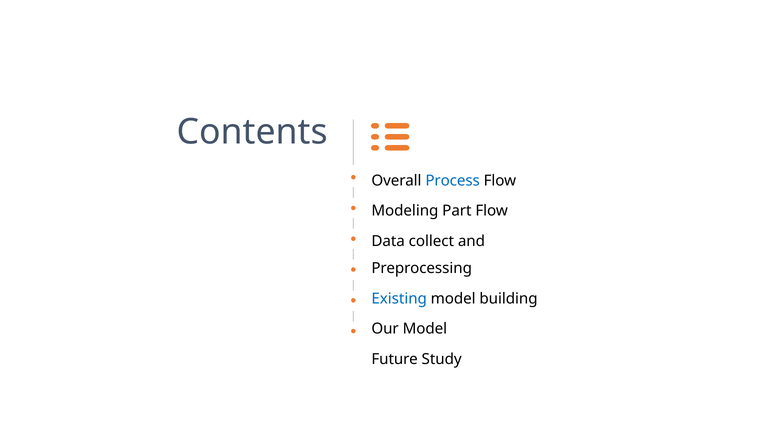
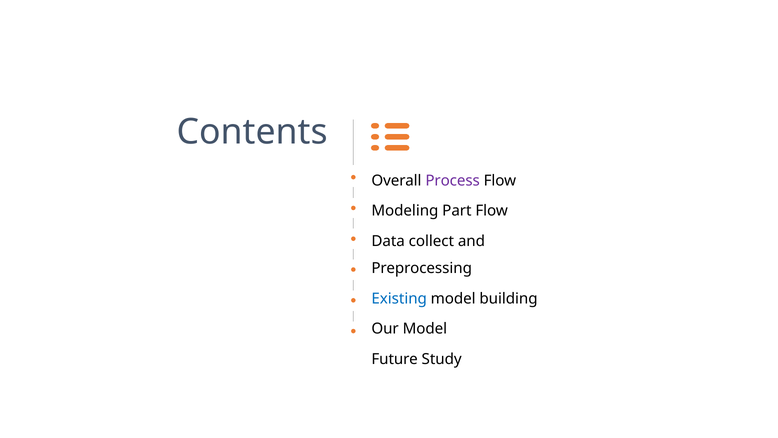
Process colour: blue -> purple
